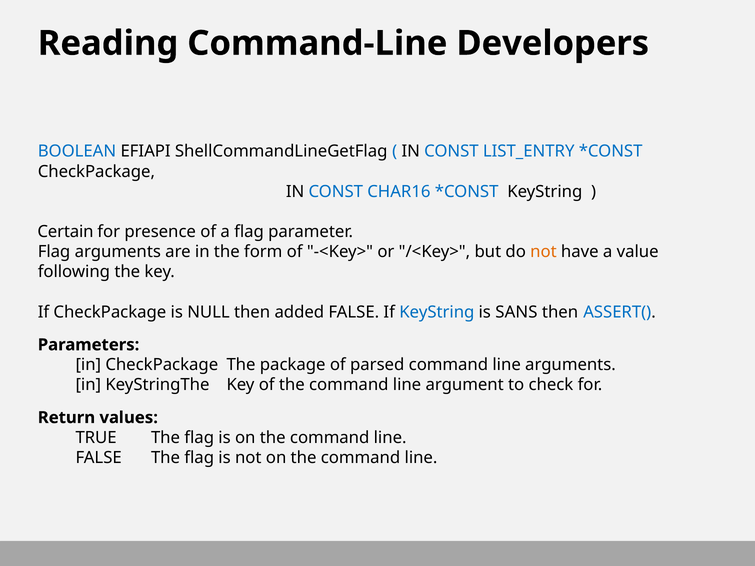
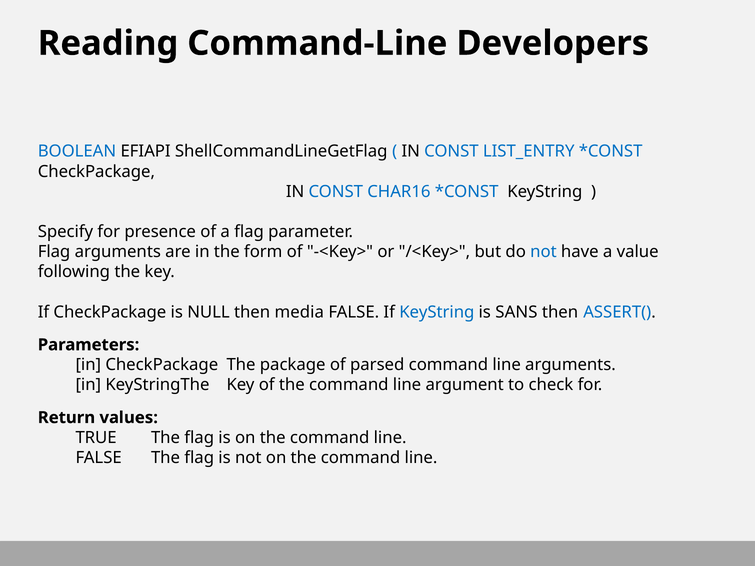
Certain: Certain -> Specify
not at (543, 252) colour: orange -> blue
added: added -> media
